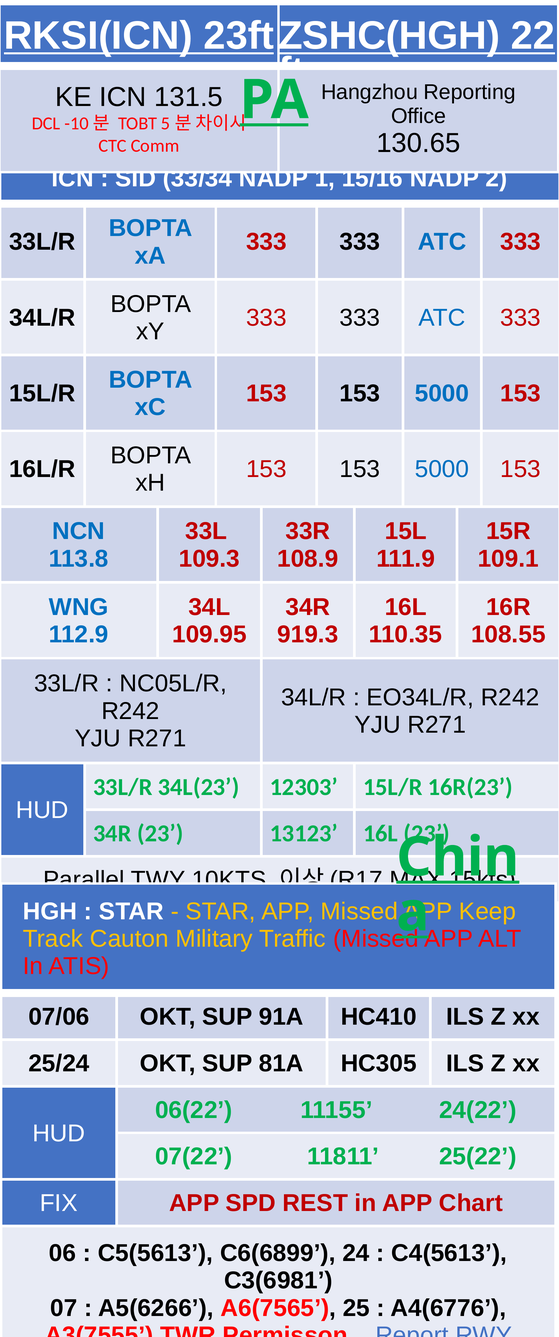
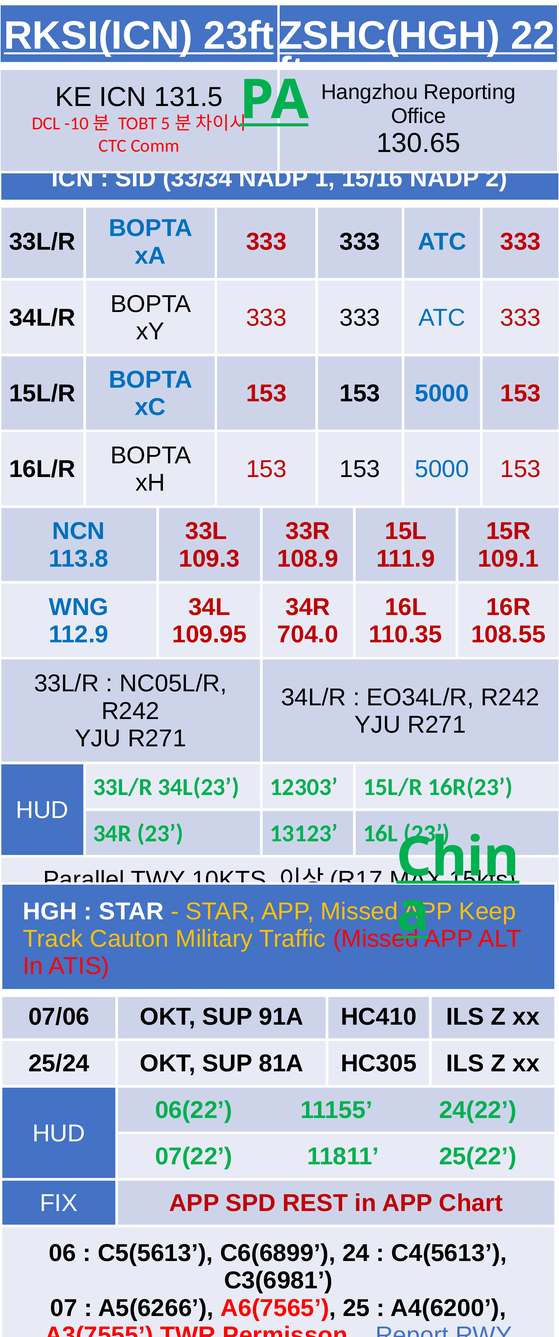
919.3: 919.3 -> 704.0
A4(6776: A4(6776 -> A4(6200
